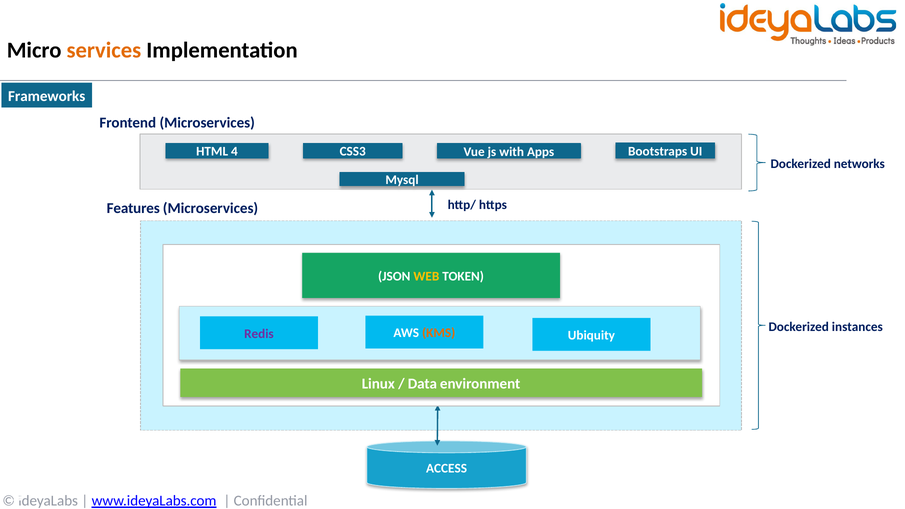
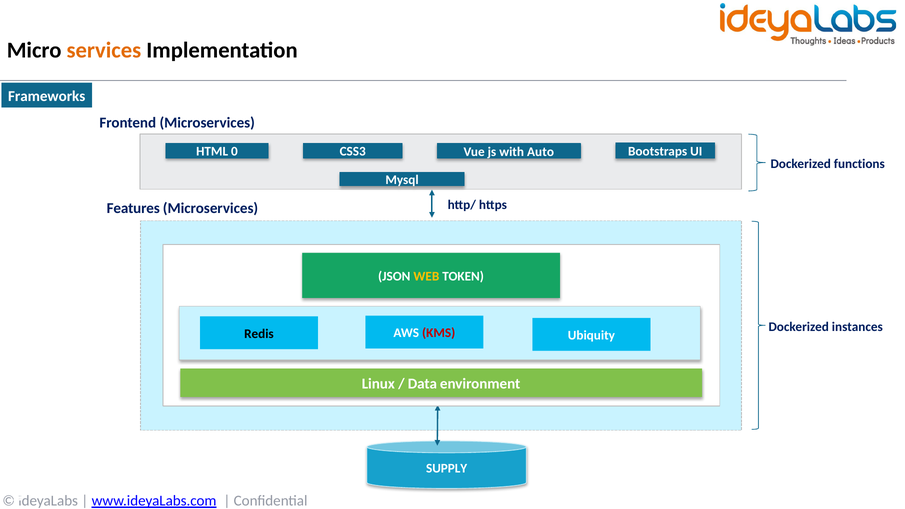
4: 4 -> 0
Apps: Apps -> Auto
networks: networks -> functions
KMS colour: orange -> red
Redis colour: purple -> black
ACCESS: ACCESS -> SUPPLY
